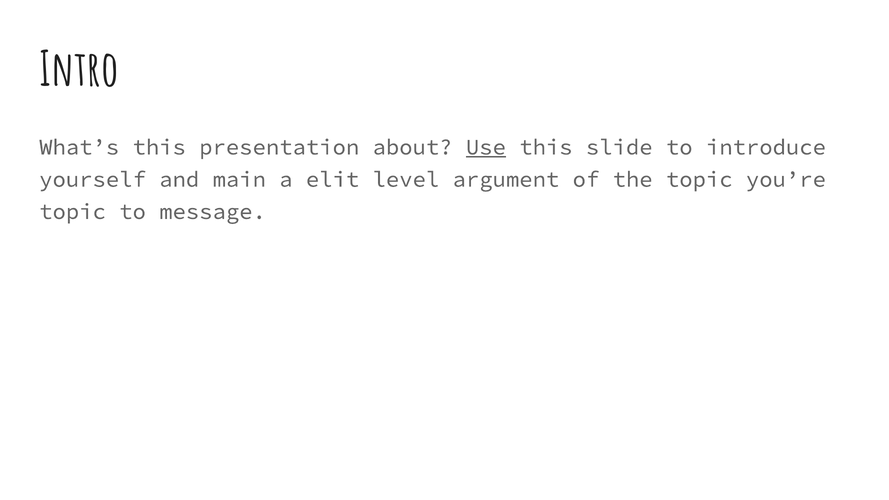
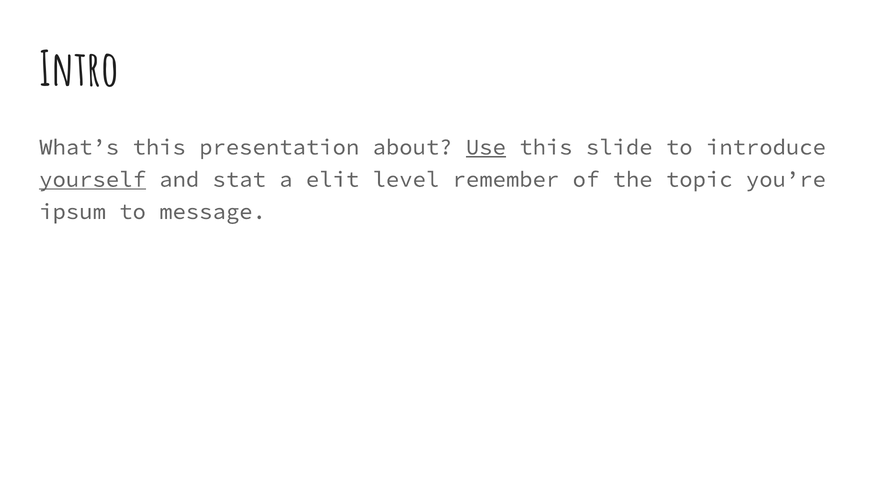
yourself underline: none -> present
main: main -> stat
argument: argument -> remember
topic at (73, 212): topic -> ipsum
